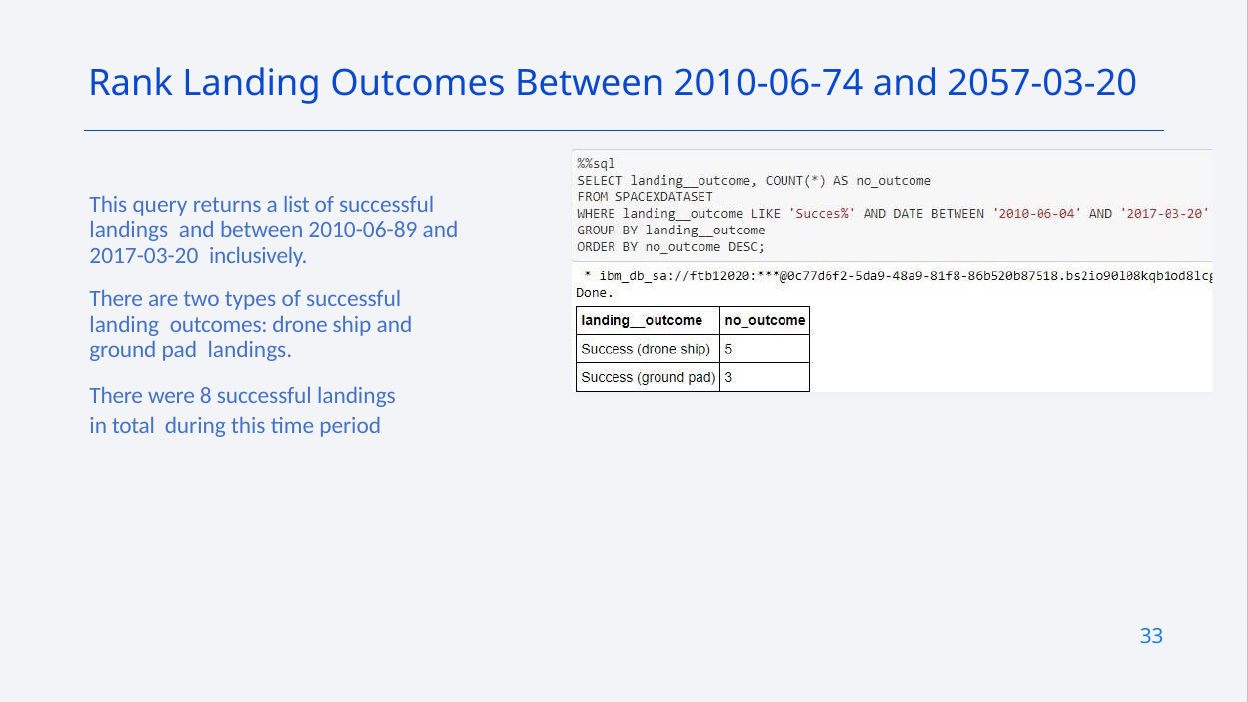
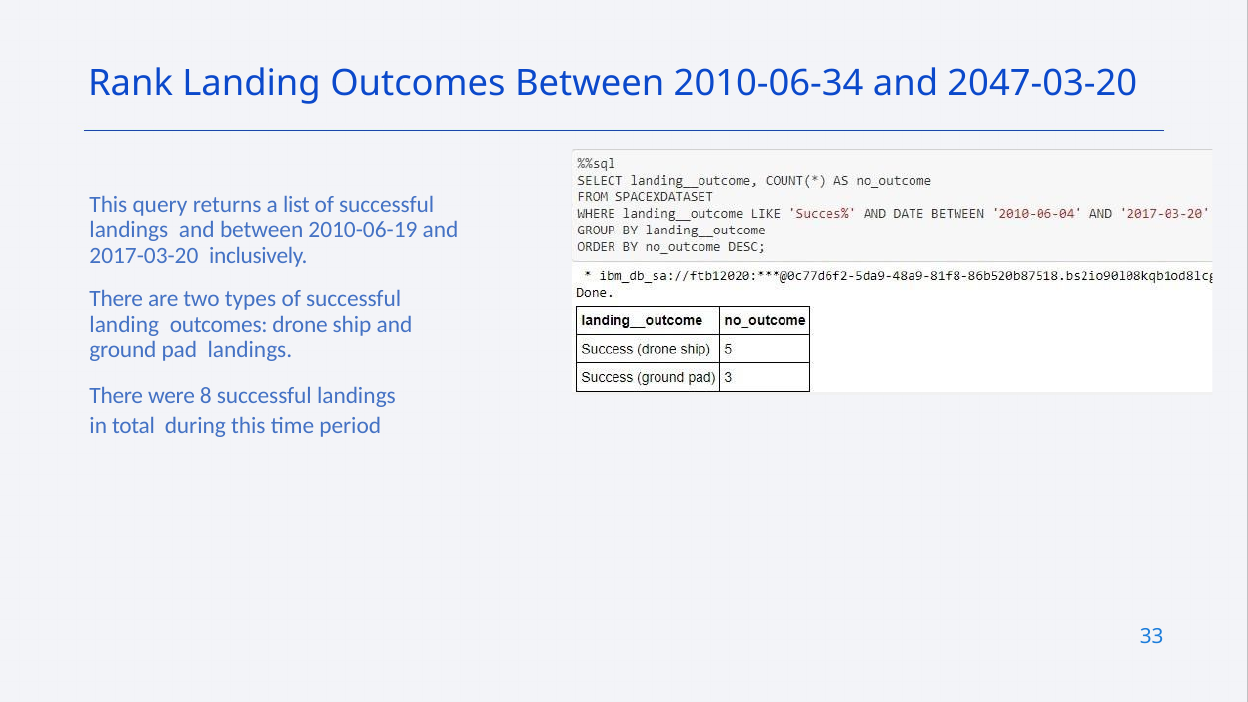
2010-06-74: 2010-06-74 -> 2010-06-34
2057-03-20: 2057-03-20 -> 2047-03-20
2010-06-89: 2010-06-89 -> 2010-06-19
